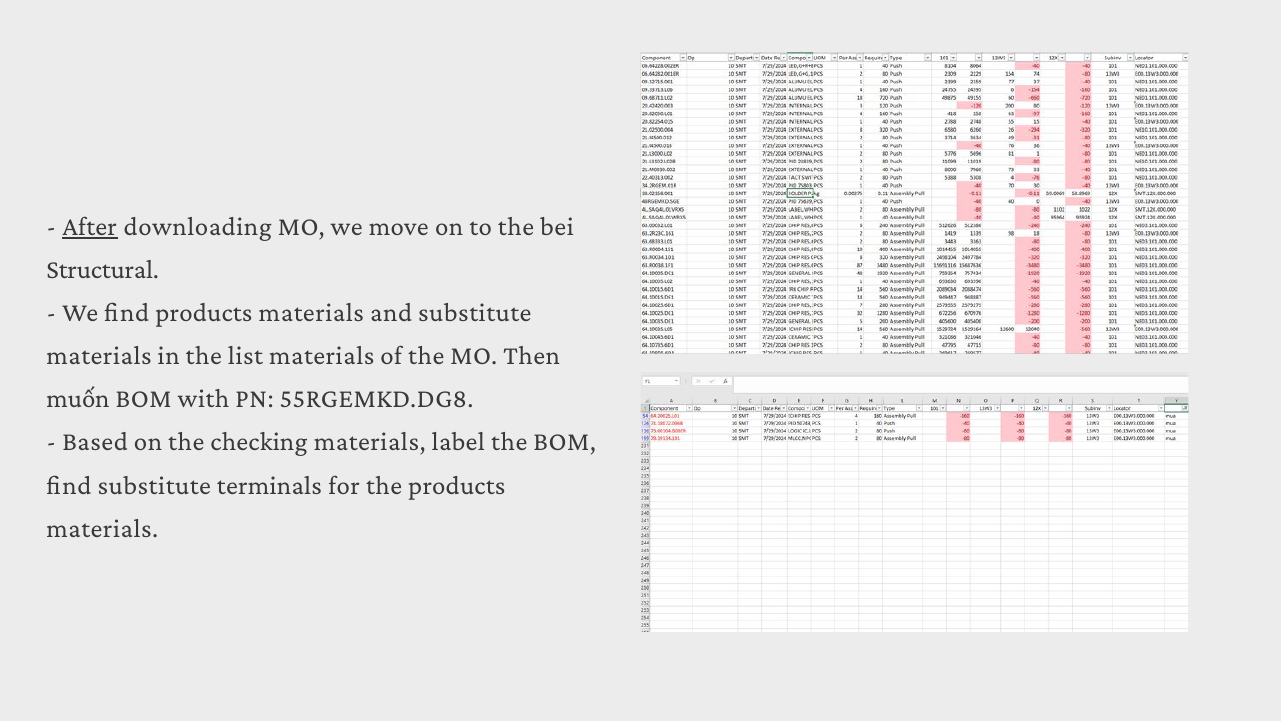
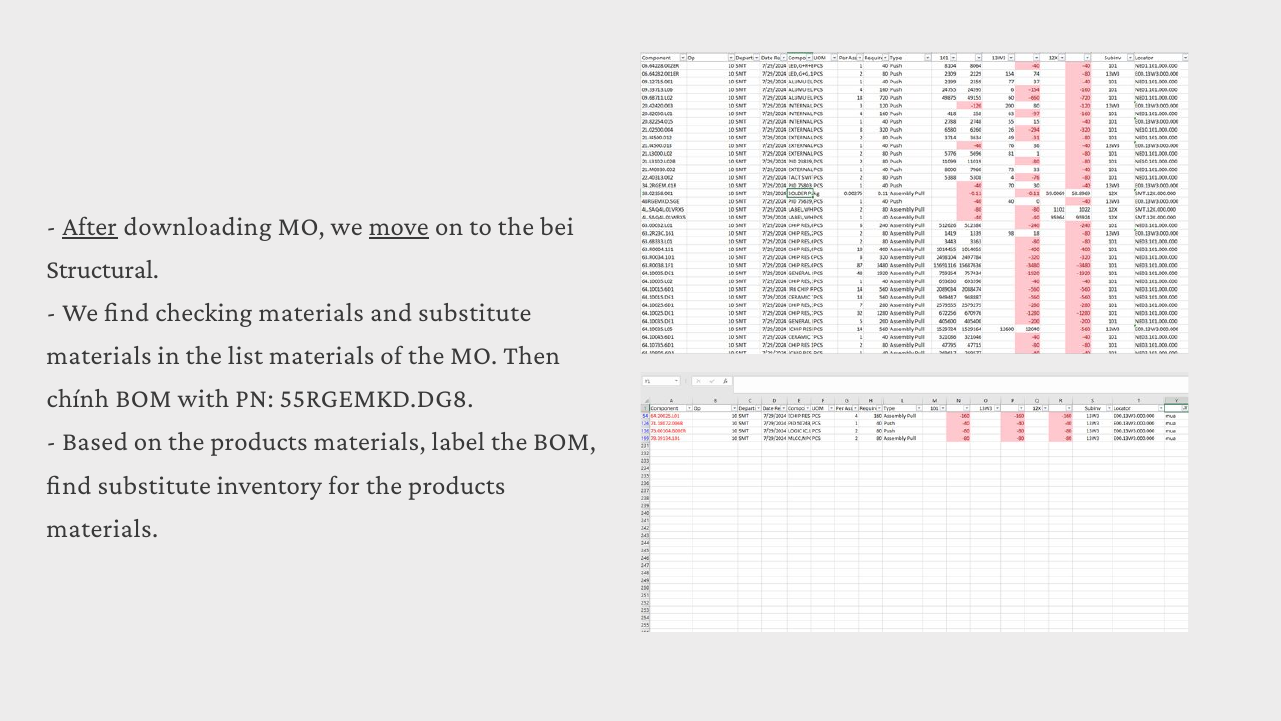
move underline: none -> present
find products: products -> checking
muốn: muốn -> chính
on the checking: checking -> products
terminals: terminals -> inventory
